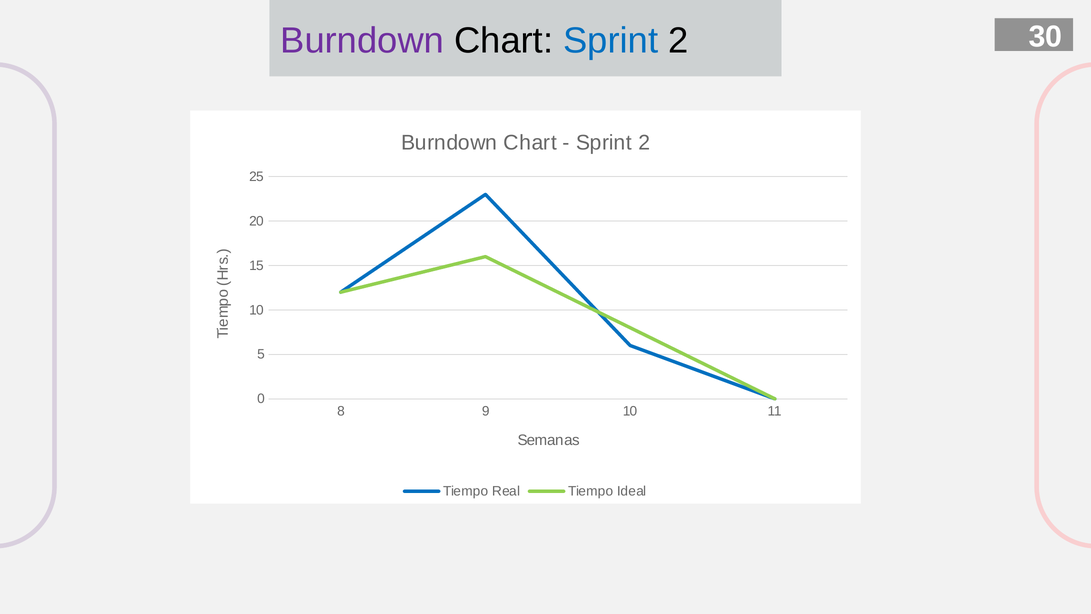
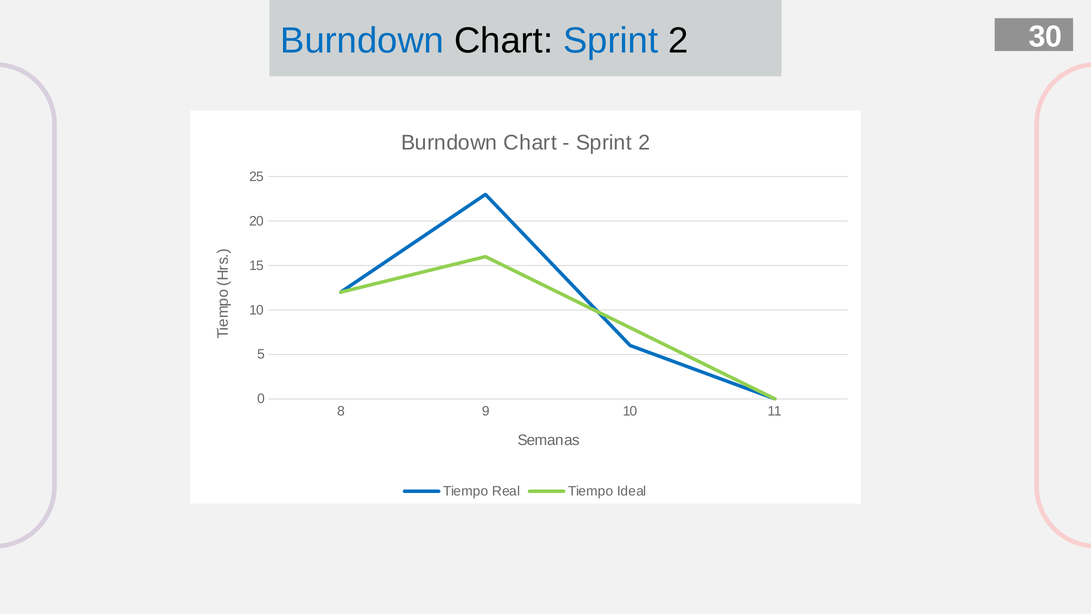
Burndown at (362, 41) colour: purple -> blue
